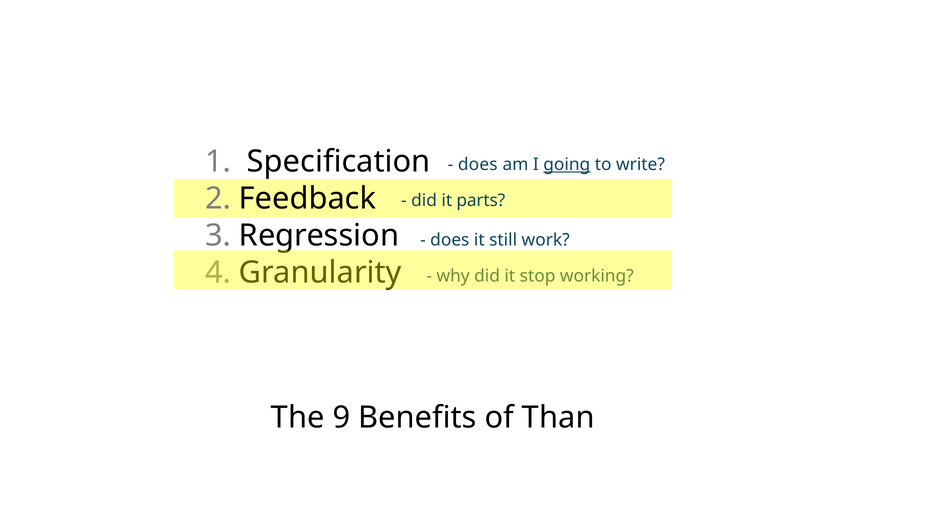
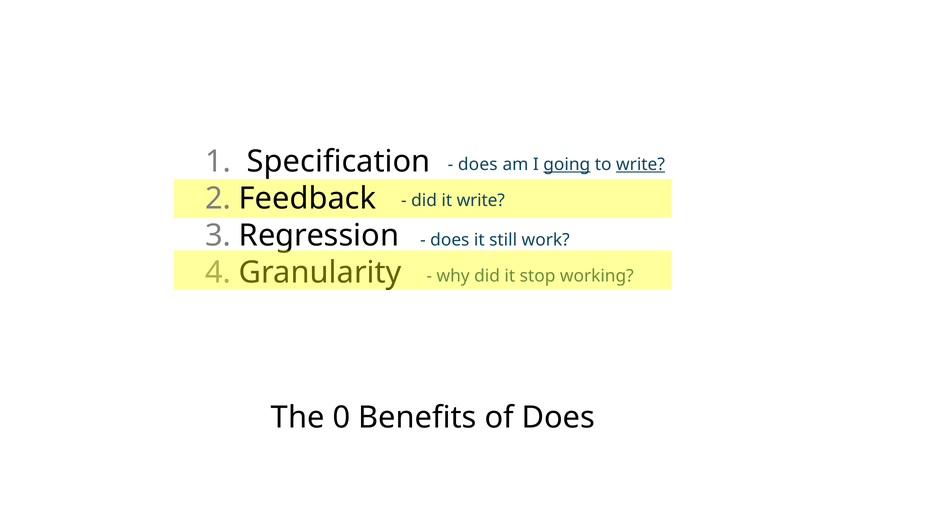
write at (641, 164) underline: none -> present
it parts: parts -> write
9: 9 -> 0
of Than: Than -> Does
